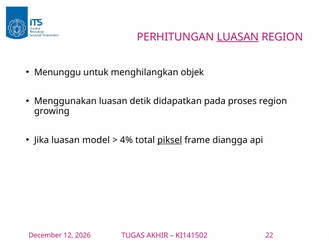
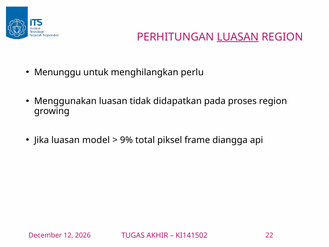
objek: objek -> perlu
detik: detik -> tidak
4%: 4% -> 9%
piksel underline: present -> none
